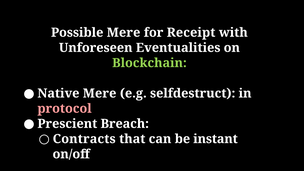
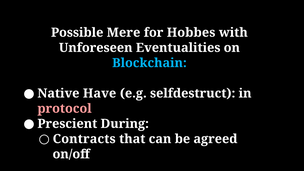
Receipt: Receipt -> Hobbes
Blockchain colour: light green -> light blue
Native Mere: Mere -> Have
Breach: Breach -> During
instant: instant -> agreed
